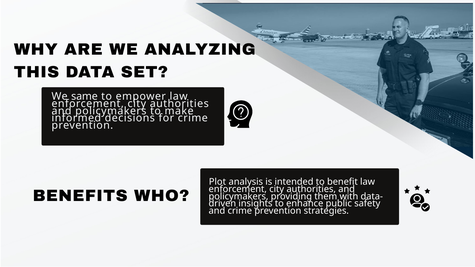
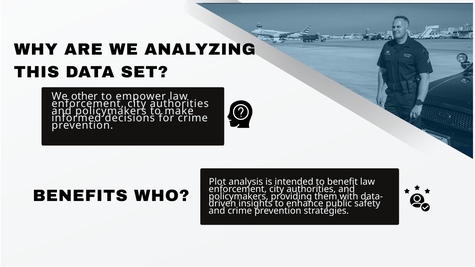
same: same -> other
